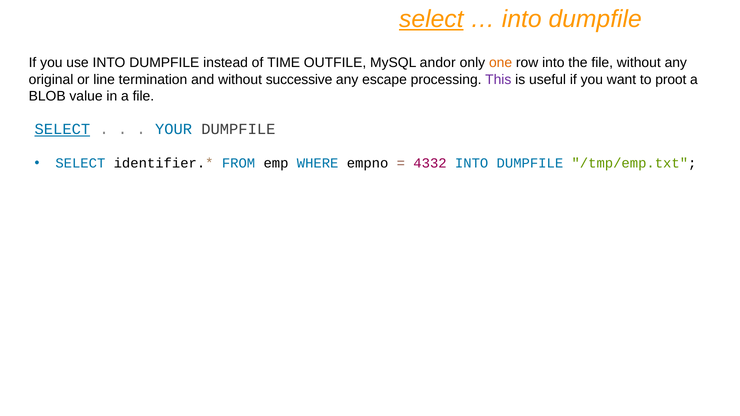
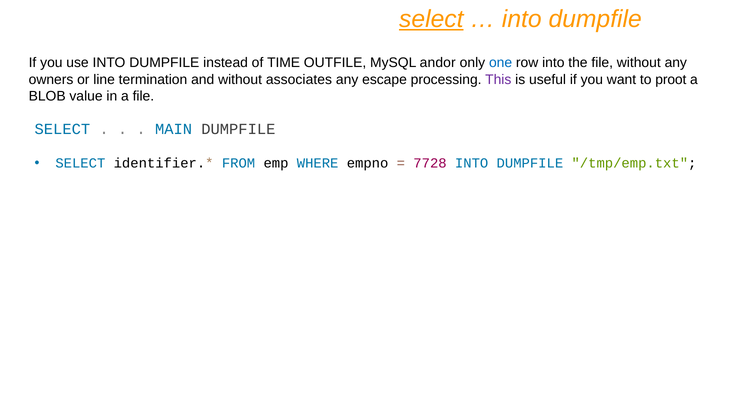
one colour: orange -> blue
original: original -> owners
successive: successive -> associates
SELECT at (62, 129) underline: present -> none
YOUR: YOUR -> MAIN
4332: 4332 -> 7728
